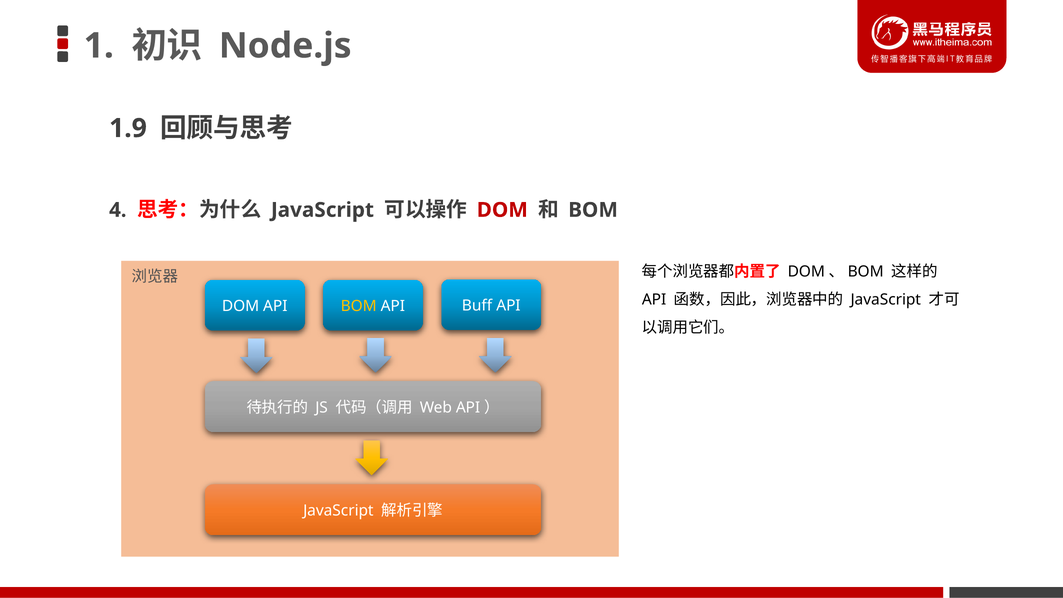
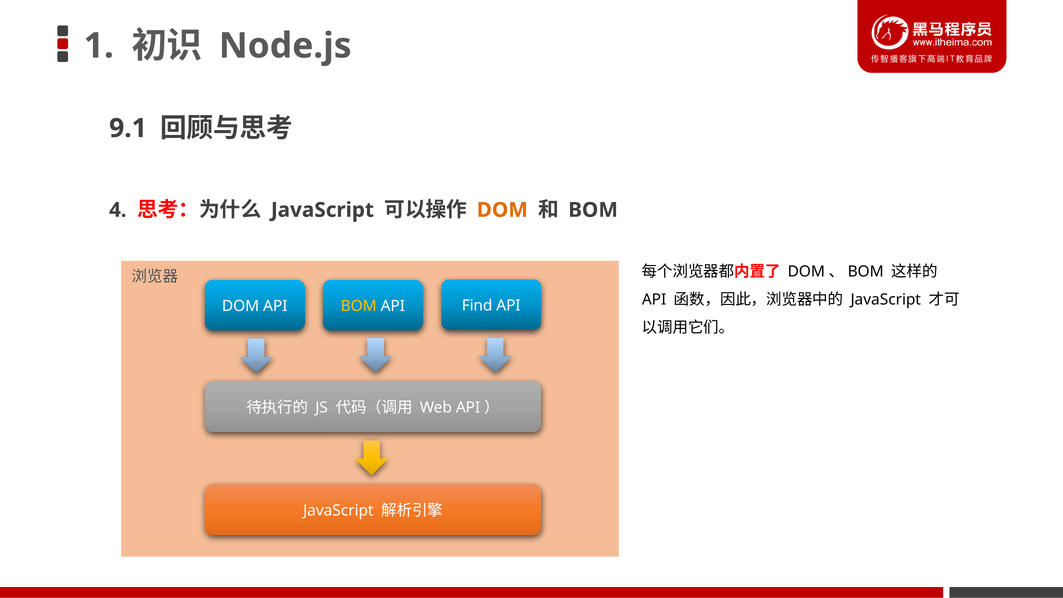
1.9: 1.9 -> 9.1
DOM at (502, 210) colour: red -> orange
Buff: Buff -> Find
